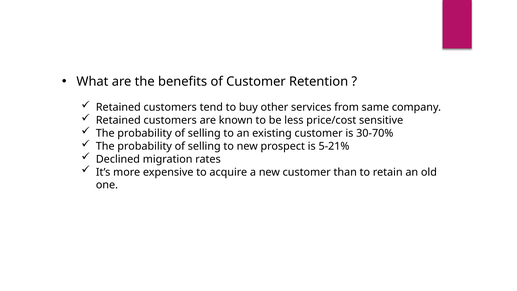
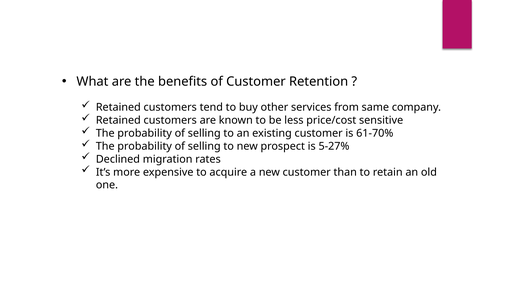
30-70%: 30-70% -> 61-70%
5-21%: 5-21% -> 5-27%
